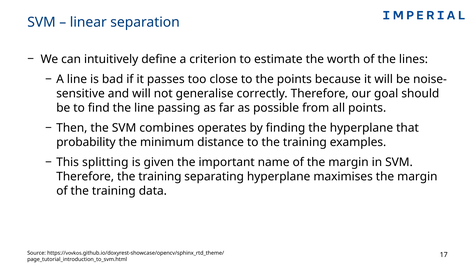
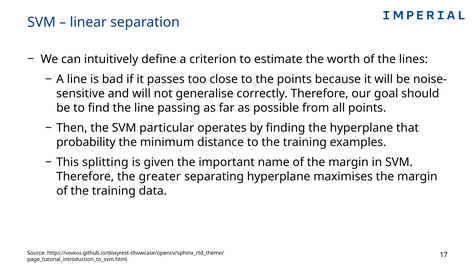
combines: combines -> particular
Therefore the training: training -> greater
